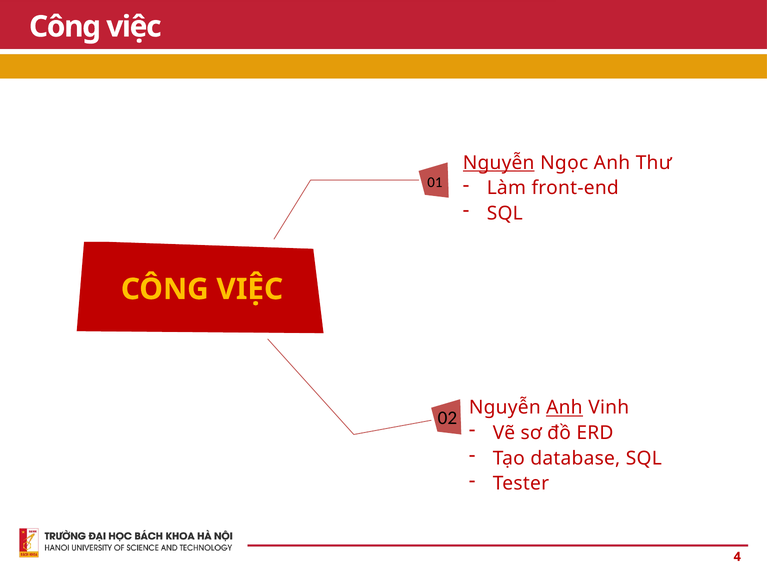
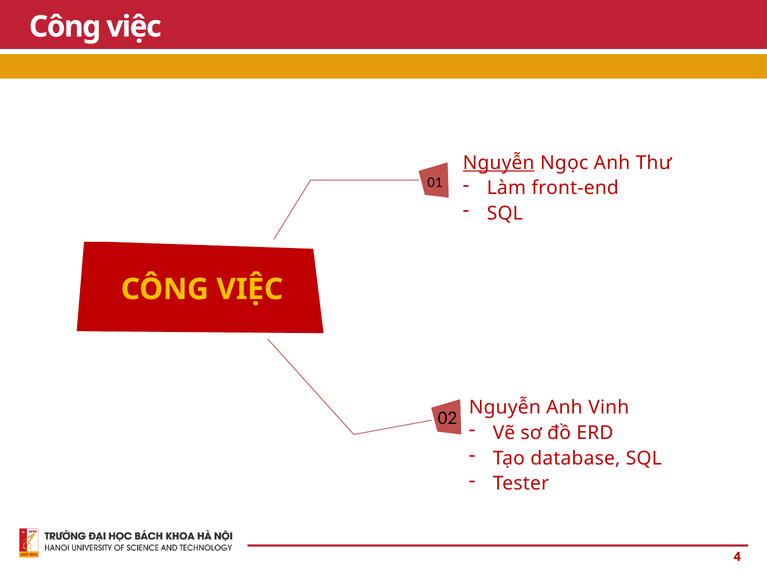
Anh at (564, 408) underline: present -> none
